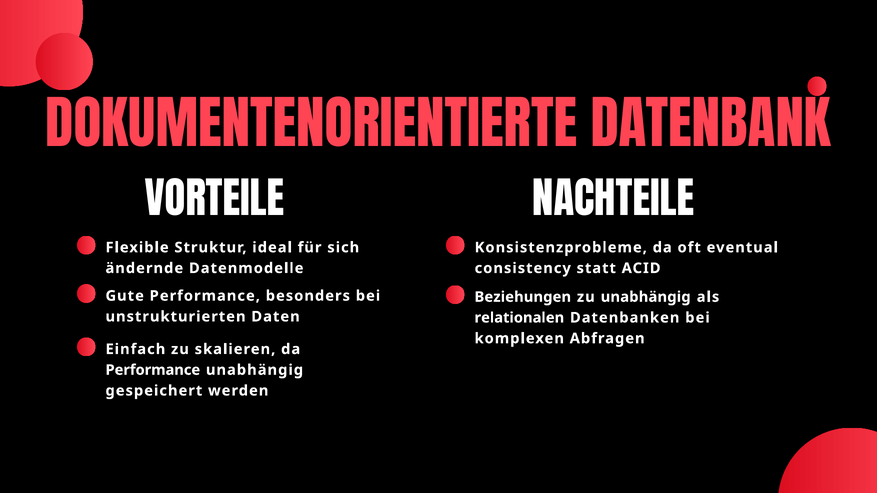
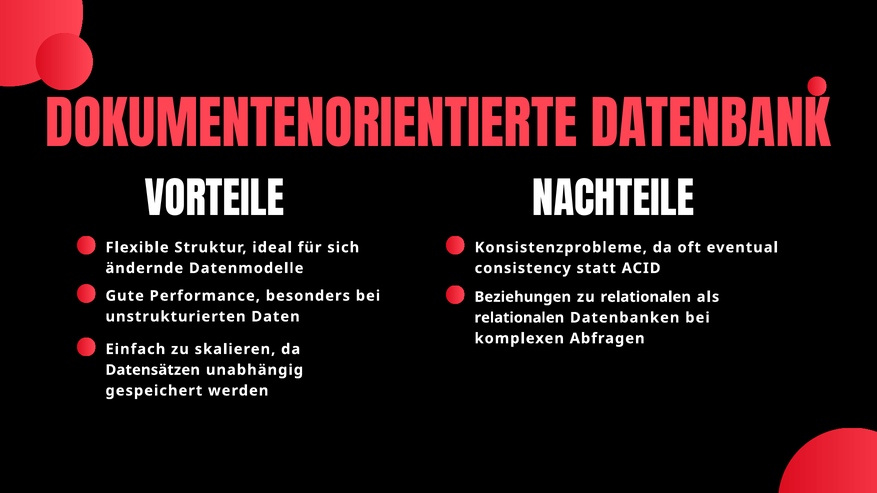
zu unabhängig: unabhängig -> relationalen
Performance at (153, 370): Performance -> Datensätzen
